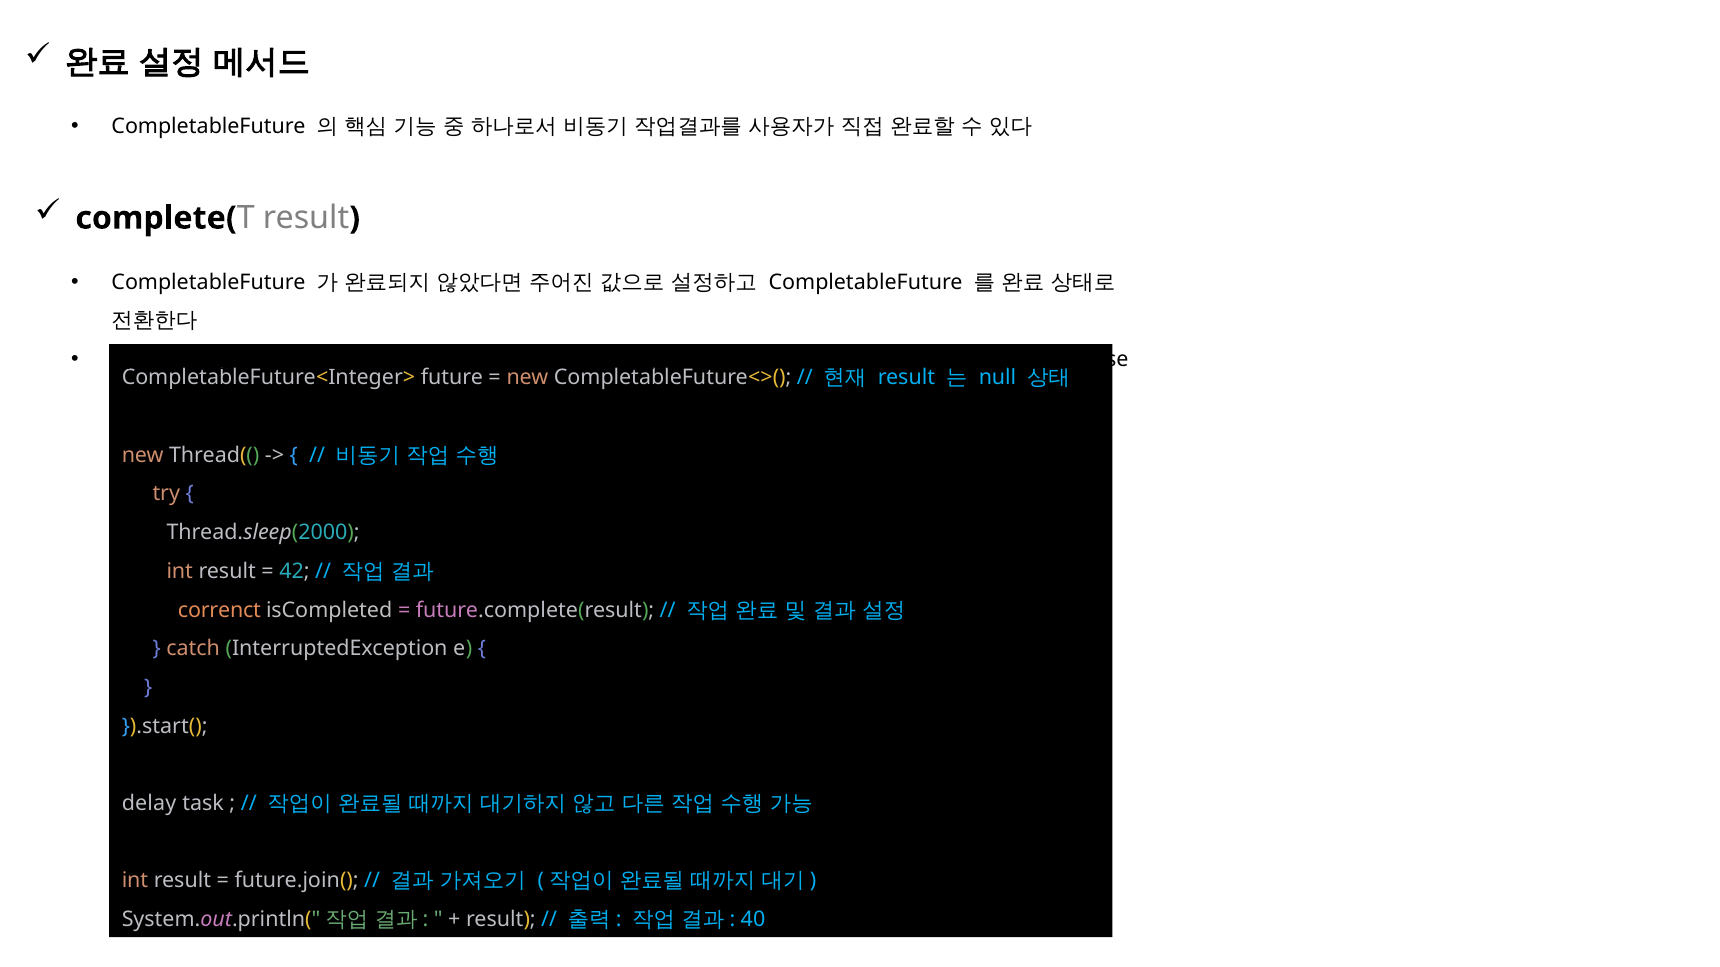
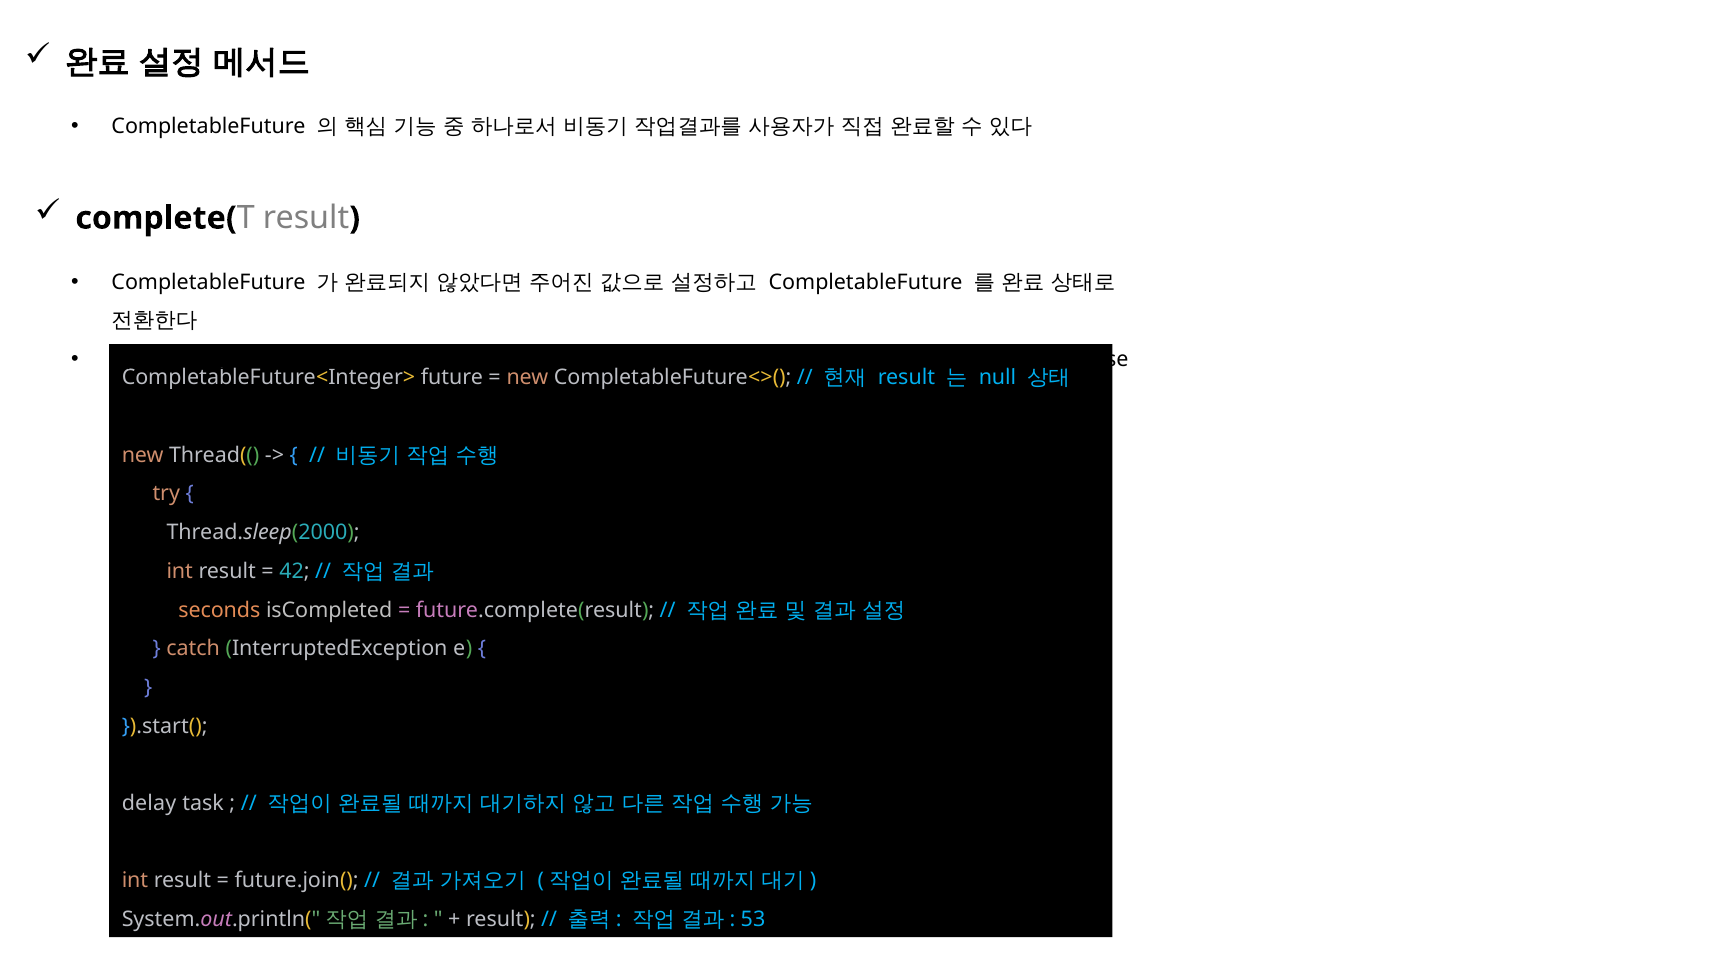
correnct: correnct -> seconds
40: 40 -> 53
